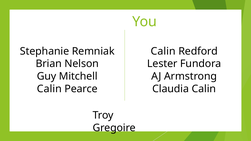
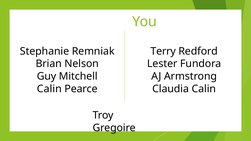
Calin at (163, 51): Calin -> Terry
